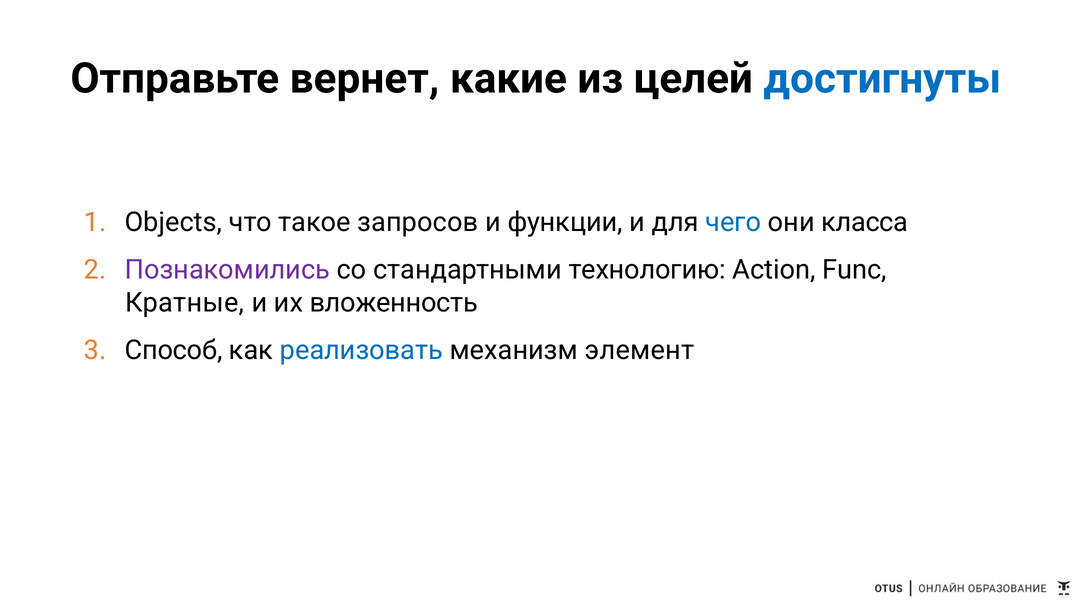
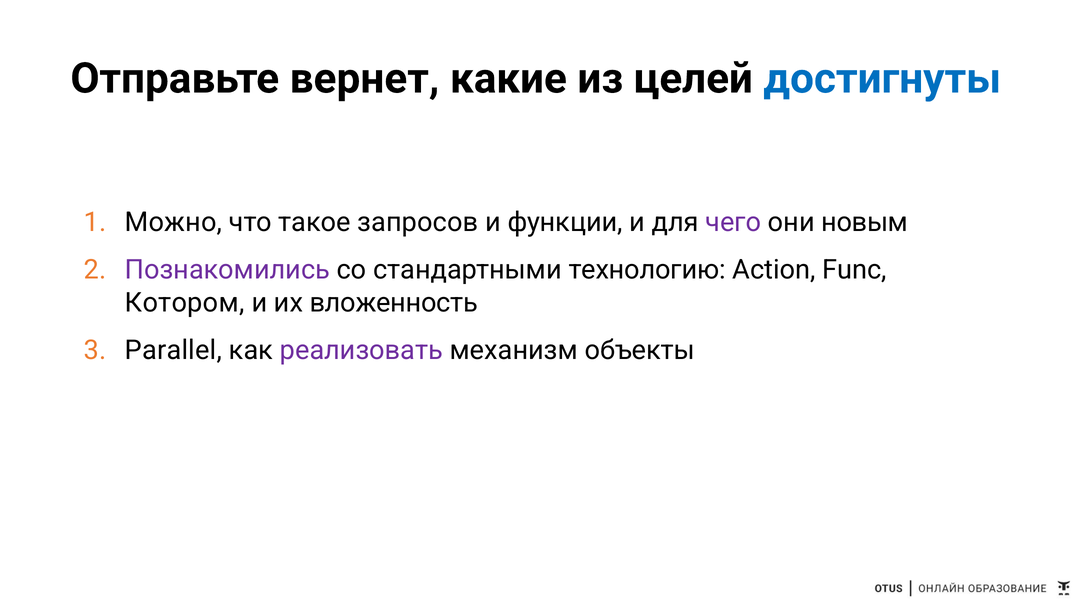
Objects: Objects -> Можно
чего colour: blue -> purple
класса: класса -> новым
Кратные: Кратные -> Котором
Способ: Способ -> Parallel
реализовать colour: blue -> purple
элемент: элемент -> объекты
